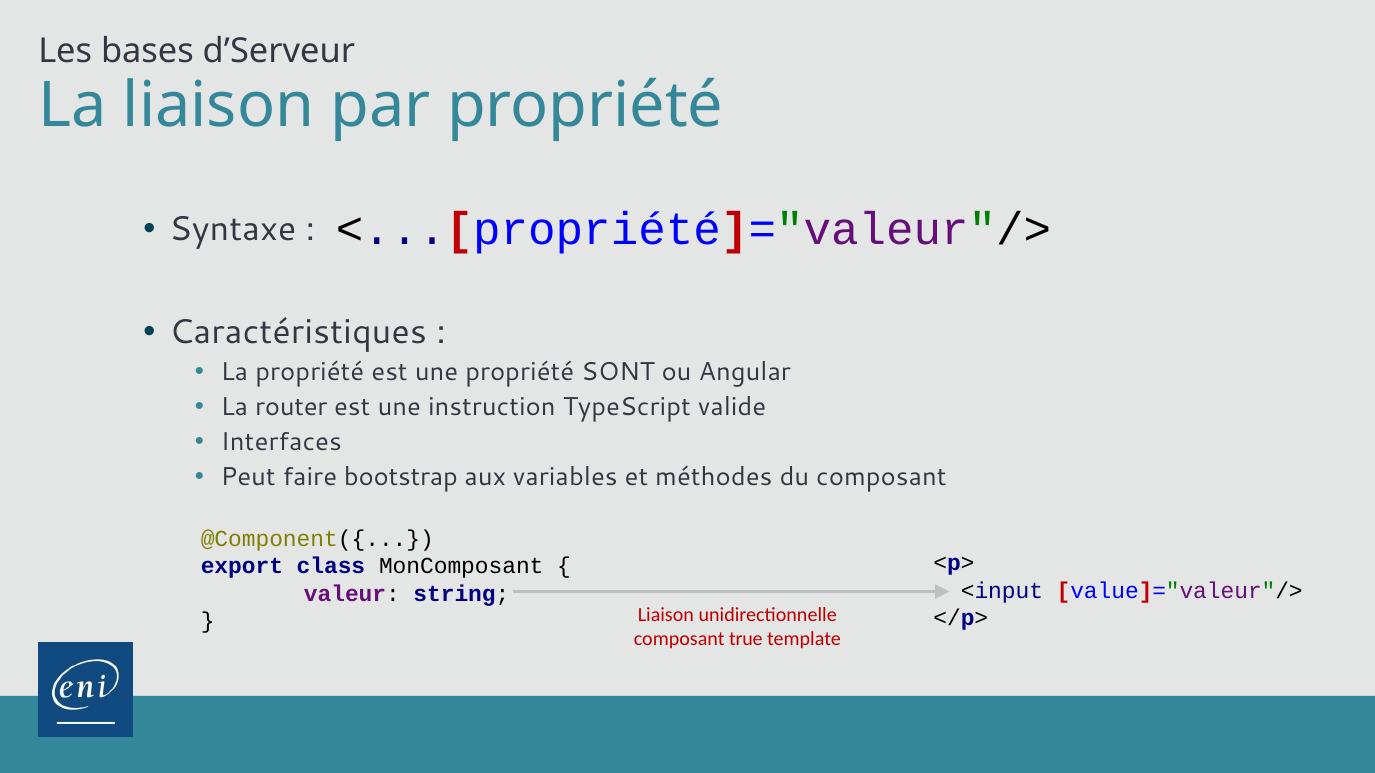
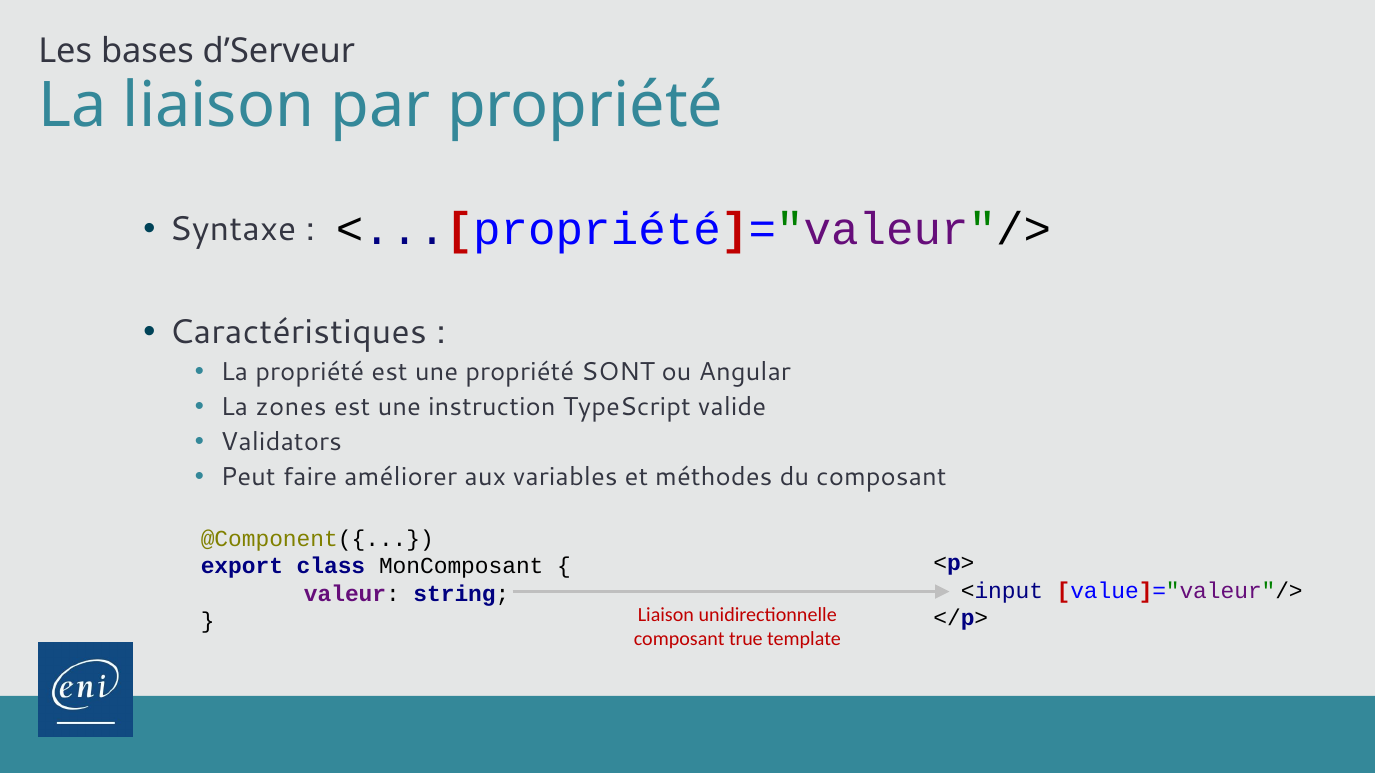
router: router -> zones
Interfaces: Interfaces -> Validators
bootstrap: bootstrap -> améliorer
